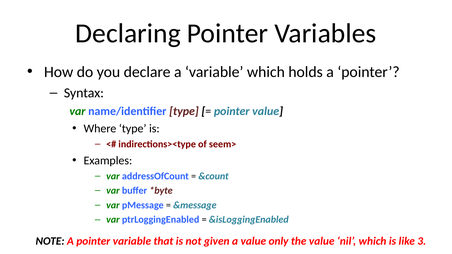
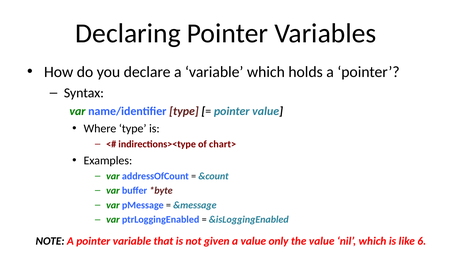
seem>: seem> -> chart>
3: 3 -> 6
